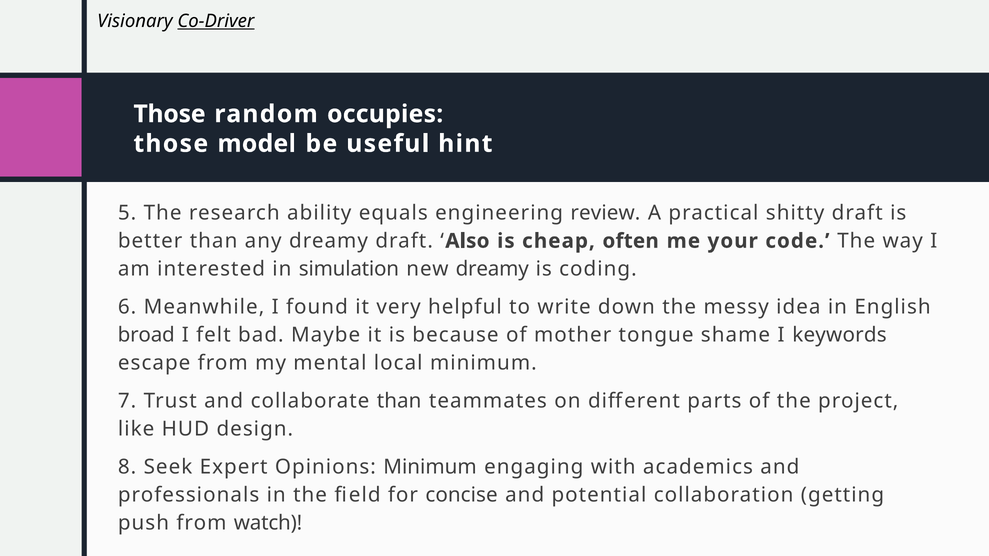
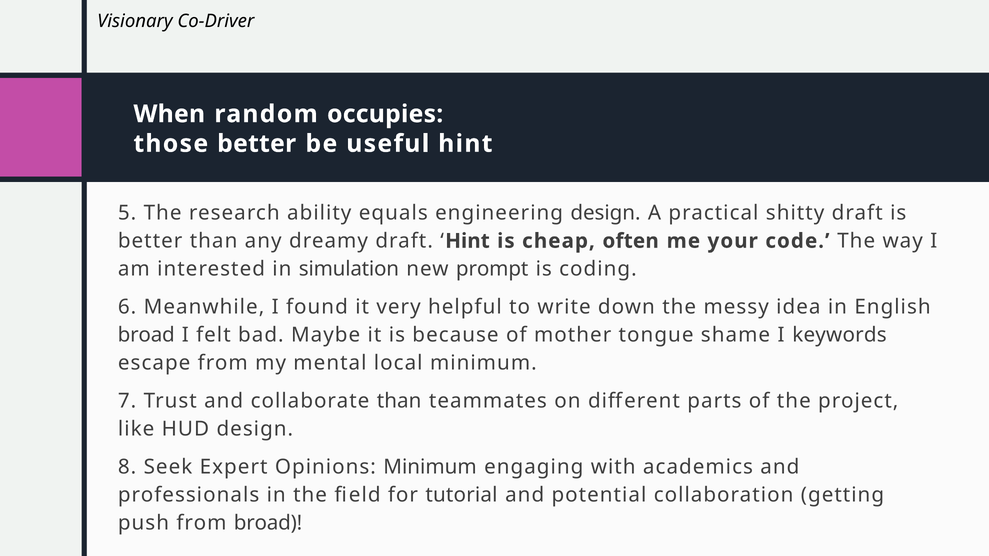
Co-Driver underline: present -> none
Those at (170, 114): Those -> When
those model: model -> better
engineering review: review -> design
Also at (467, 241): Also -> Hint
new dreamy: dreamy -> prompt
concise: concise -> tutorial
from watch: watch -> broad
